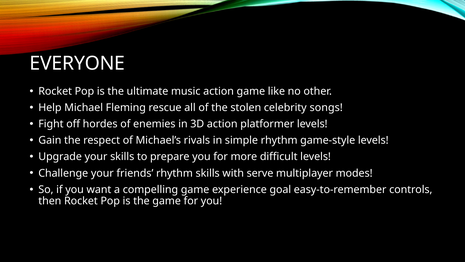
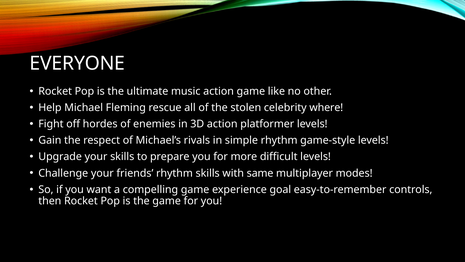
songs: songs -> where
serve: serve -> same
